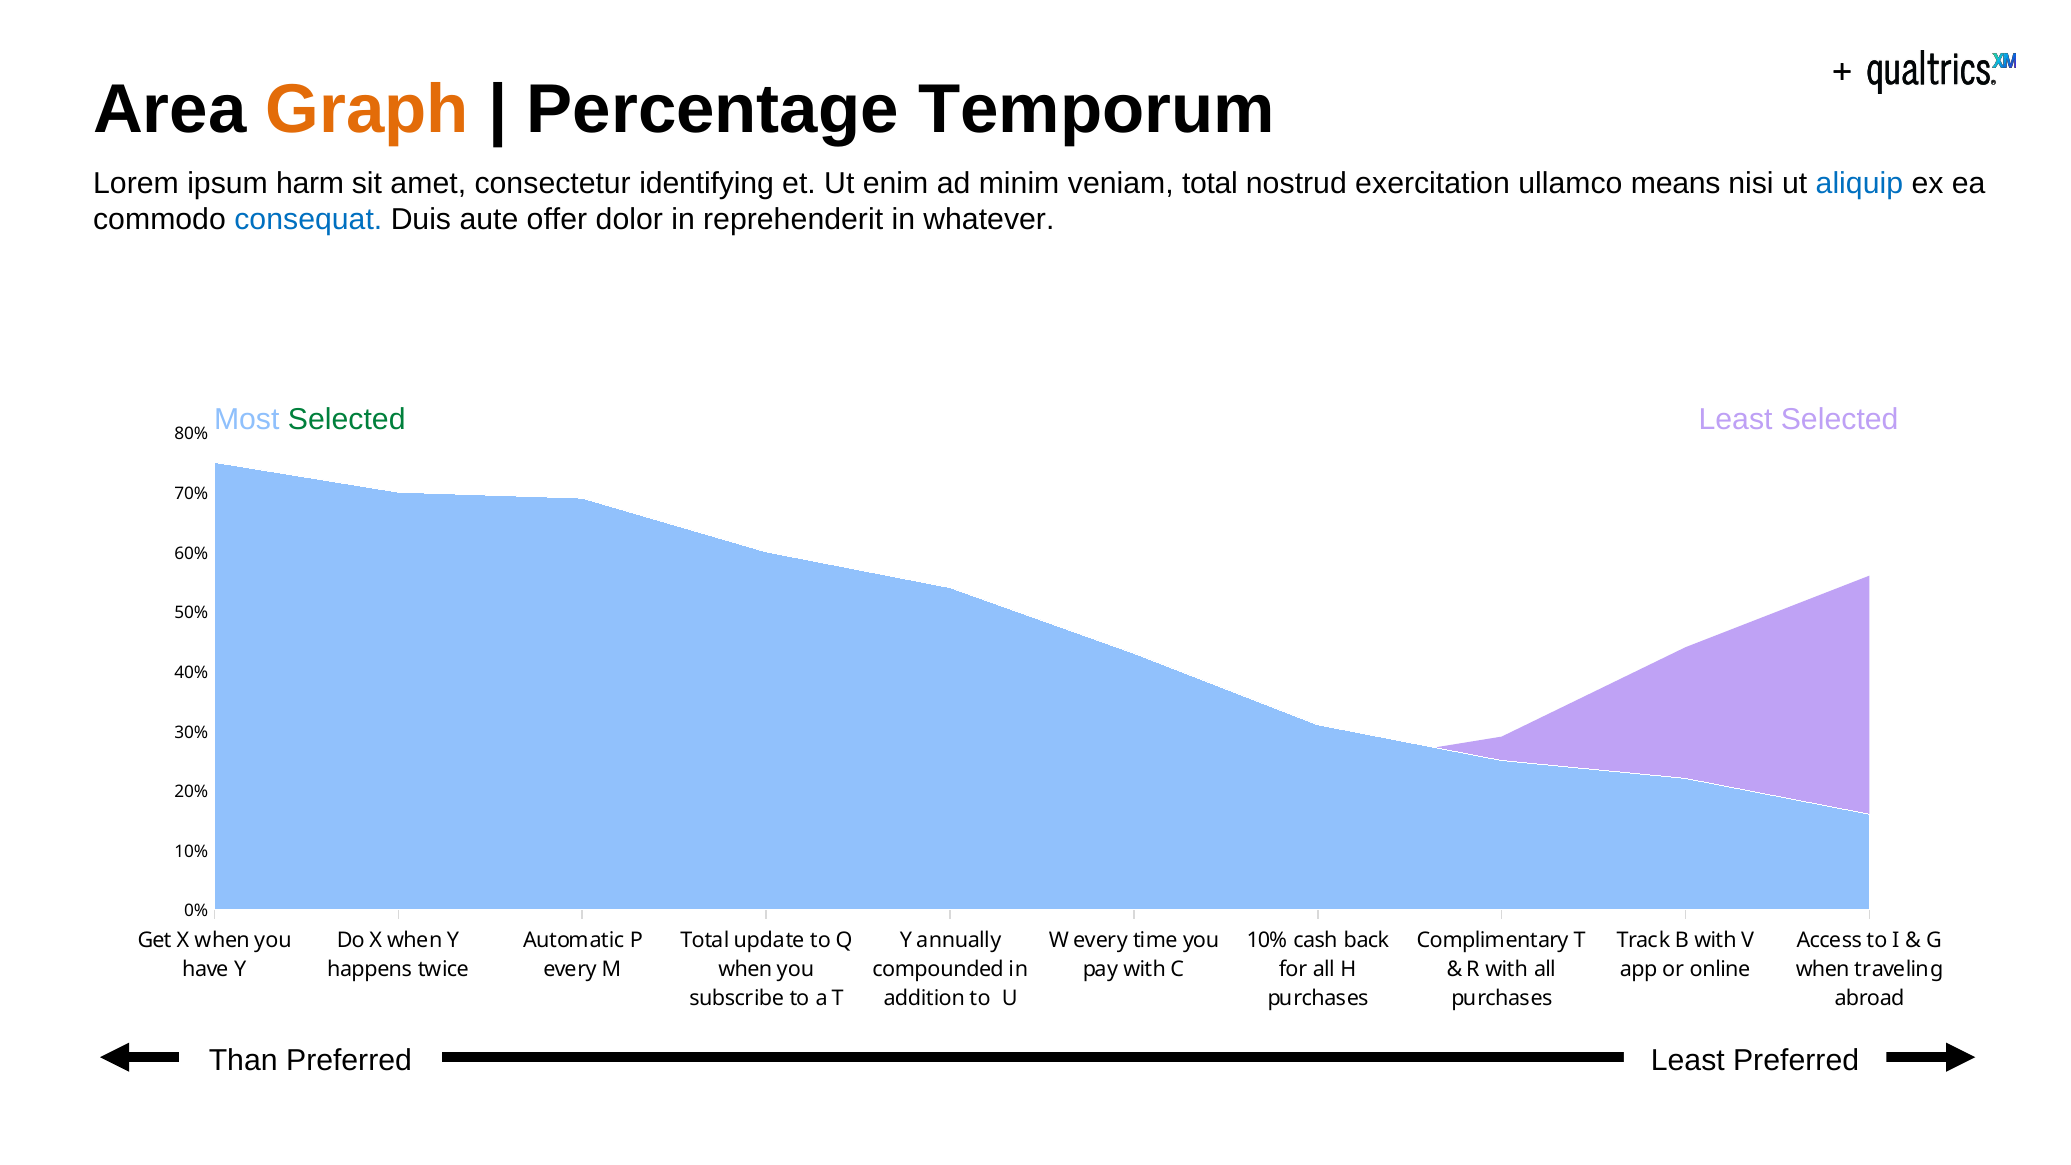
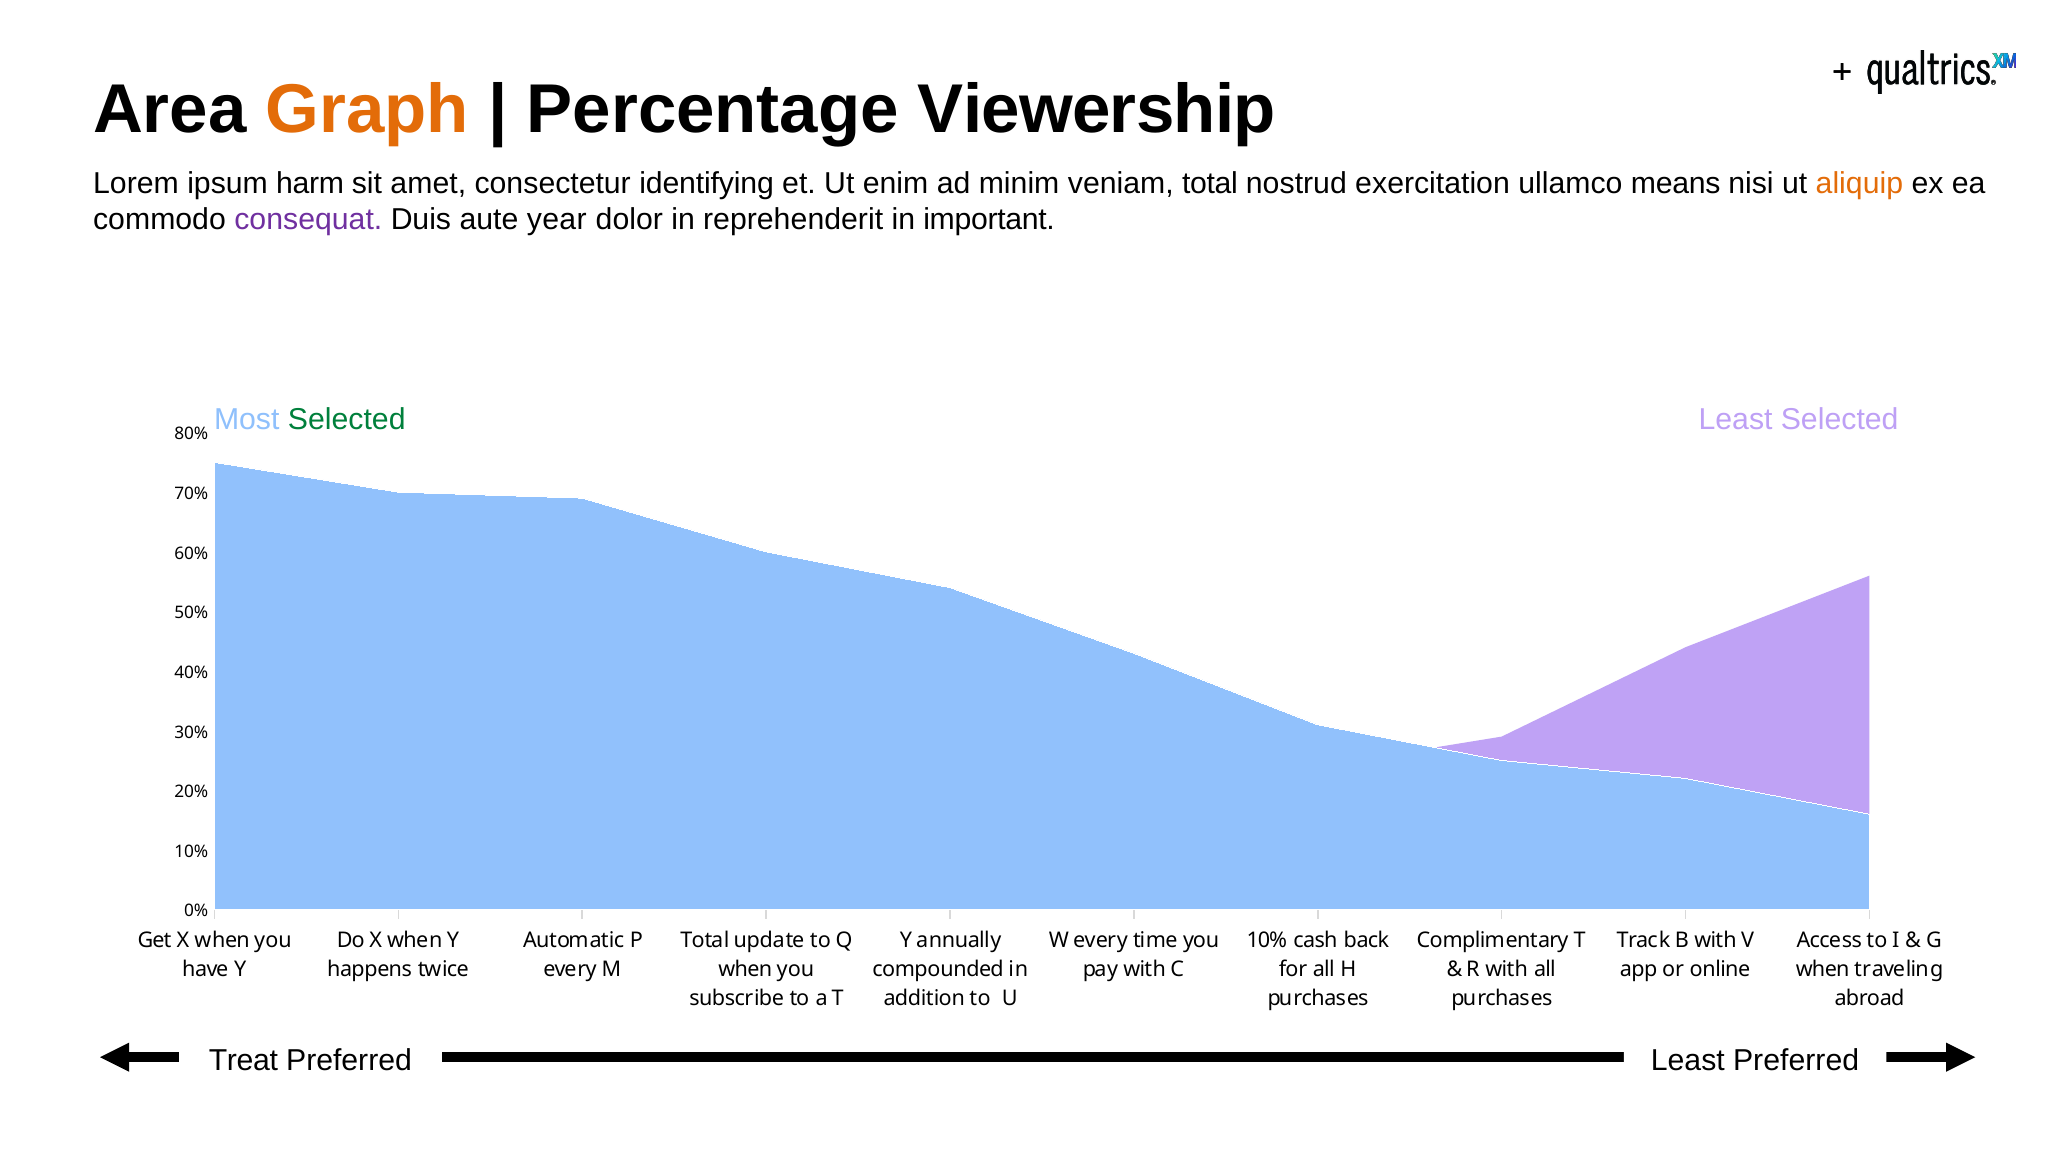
Temporum: Temporum -> Viewership
aliquip colour: blue -> orange
consequat colour: blue -> purple
offer: offer -> year
whatever: whatever -> important
Than: Than -> Treat
